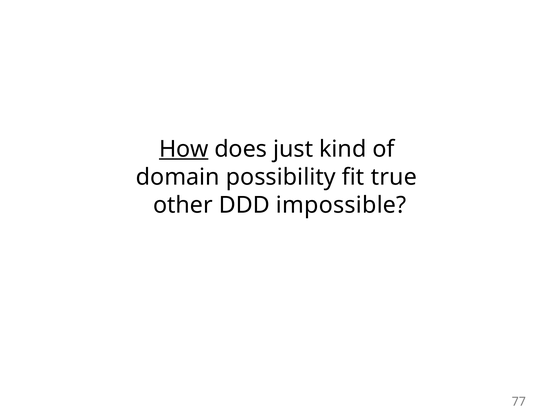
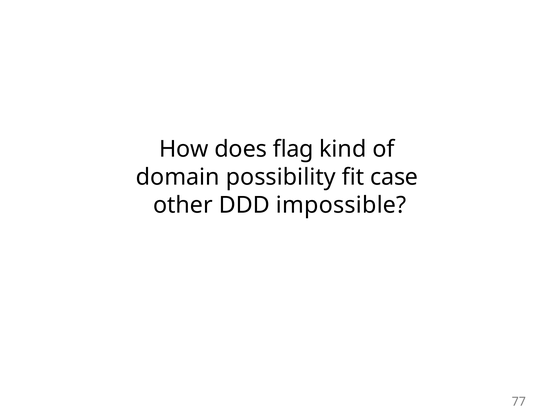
How underline: present -> none
just: just -> flag
true: true -> case
